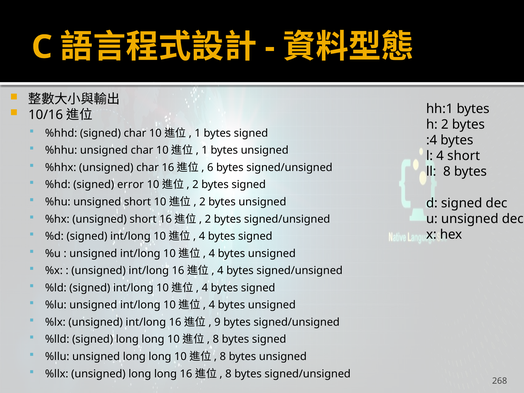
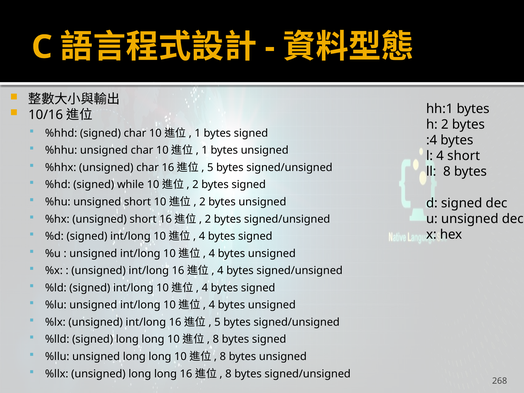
6 at (210, 168): 6 -> 5
error: error -> while
9 at (217, 322): 9 -> 5
